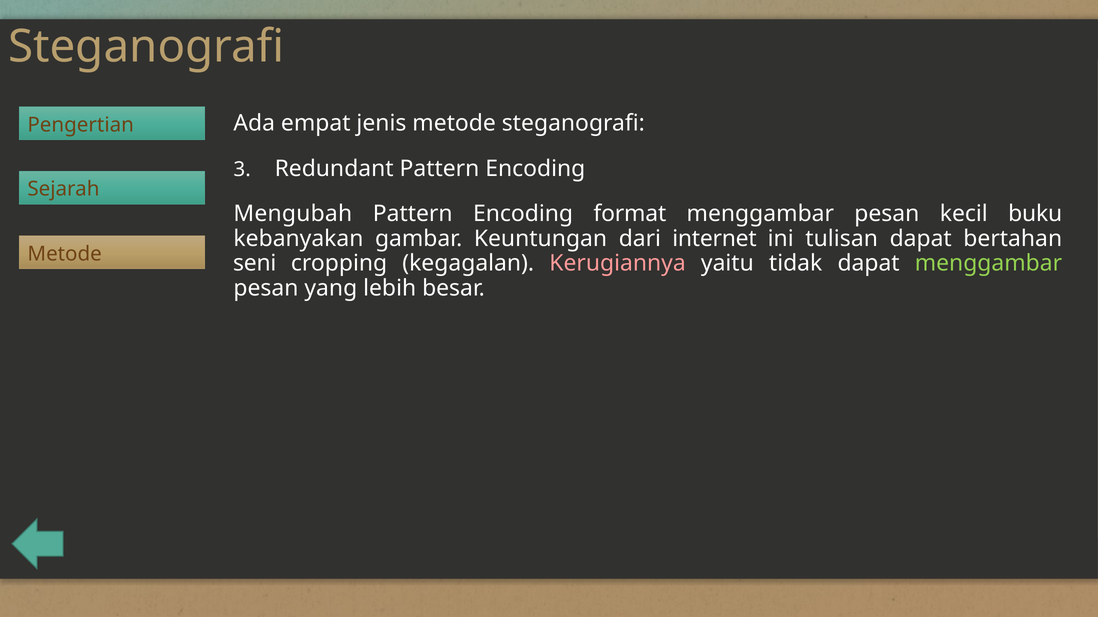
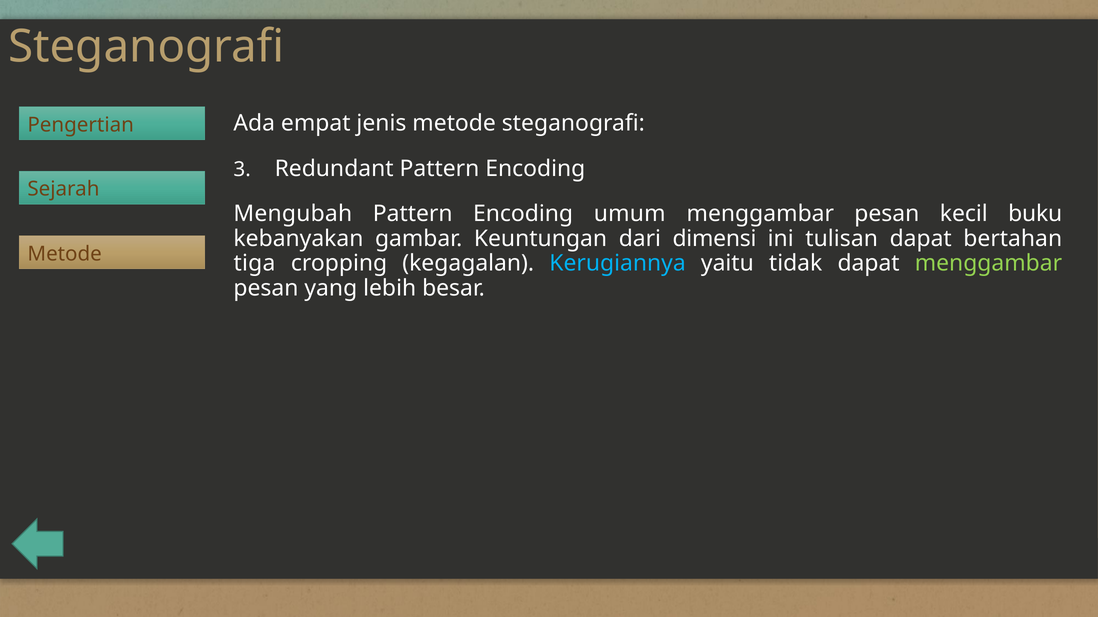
format: format -> umum
internet: internet -> dimensi
seni: seni -> tiga
Kerugiannya colour: pink -> light blue
